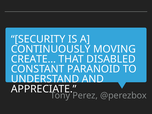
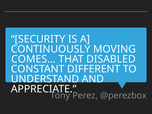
CREATE…: CREATE… -> COMES…
PARANOID: PARANOID -> DIFFERENT
